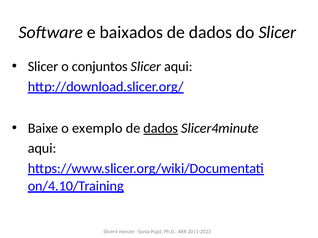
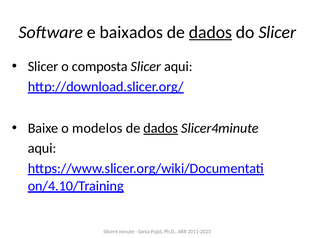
dados at (210, 32) underline: none -> present
conjuntos: conjuntos -> composta
exemplo: exemplo -> modelos
